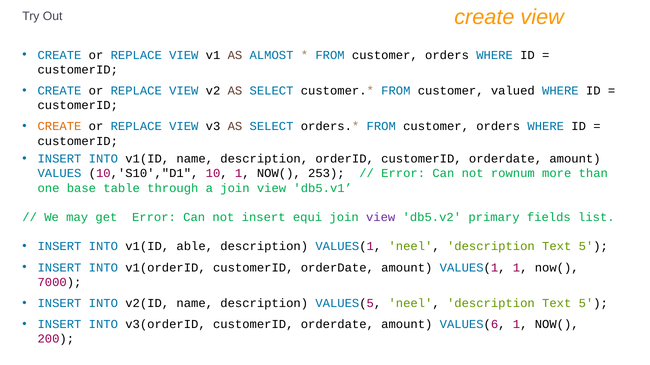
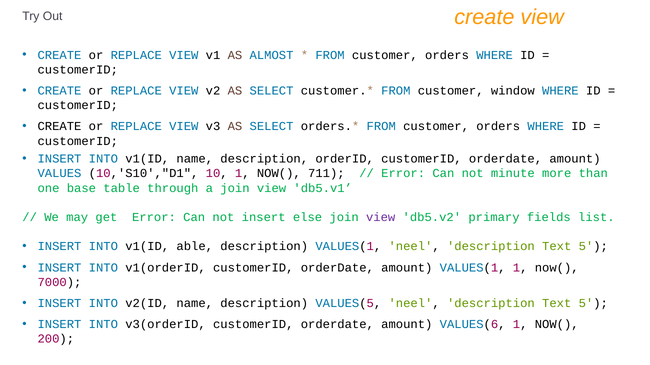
valued: valued -> window
CREATE at (59, 127) colour: orange -> black
253: 253 -> 711
rownum: rownum -> minute
equi: equi -> else
